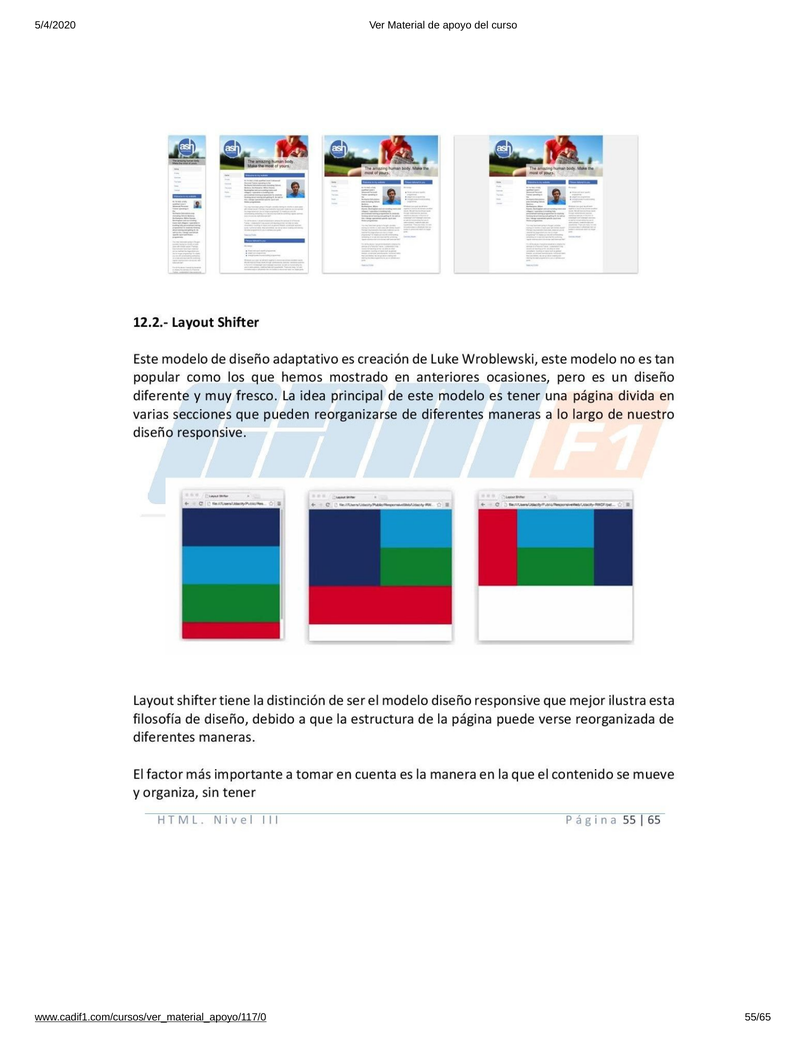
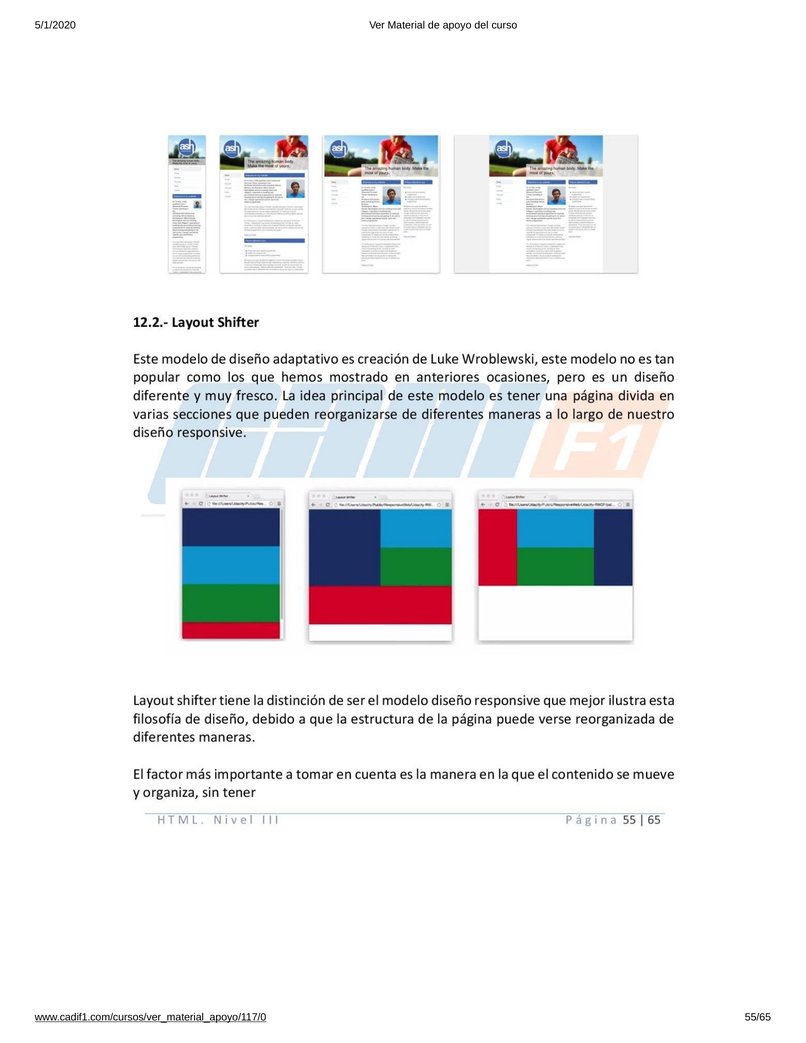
5/4/2020: 5/4/2020 -> 5/1/2020
